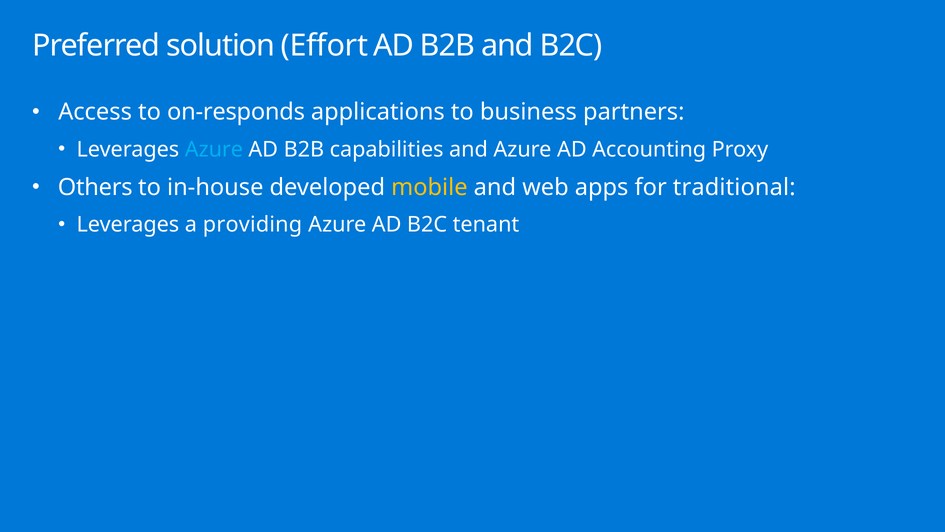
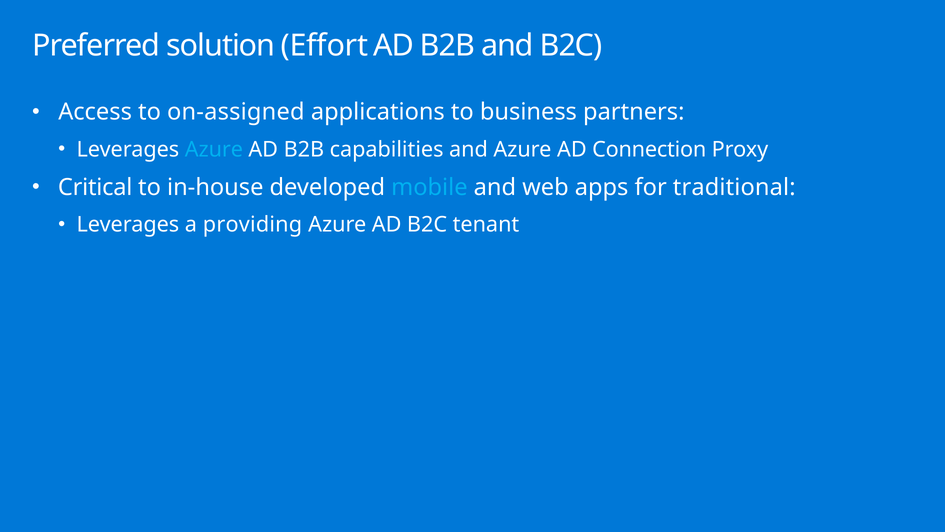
on-responds: on-responds -> on-assigned
Accounting: Accounting -> Connection
Others: Others -> Critical
mobile colour: yellow -> light blue
